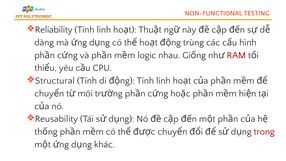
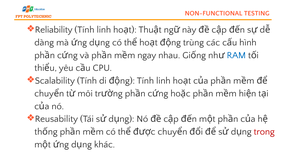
logic: logic -> ngay
RAM colour: red -> blue
Structural: Structural -> Scalability
